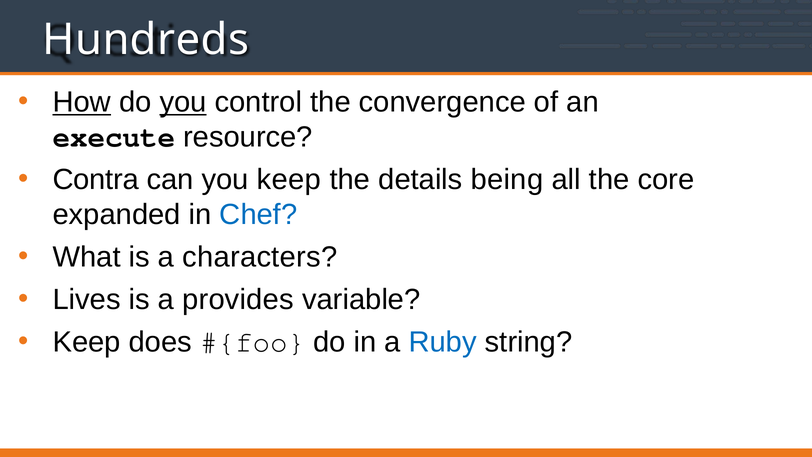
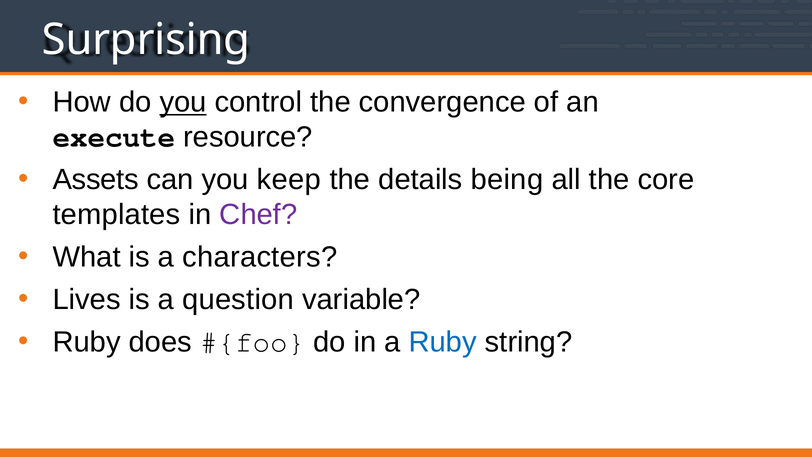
Hundreds: Hundreds -> Surprising
How underline: present -> none
Contra: Contra -> Assets
expanded: expanded -> templates
Chef colour: blue -> purple
provides: provides -> question
Keep at (87, 342): Keep -> Ruby
